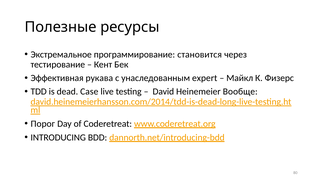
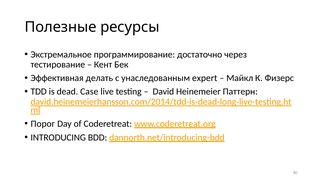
становится: становится -> достаточно
рукава: рукава -> делать
Вообще: Вообще -> Паттерн
